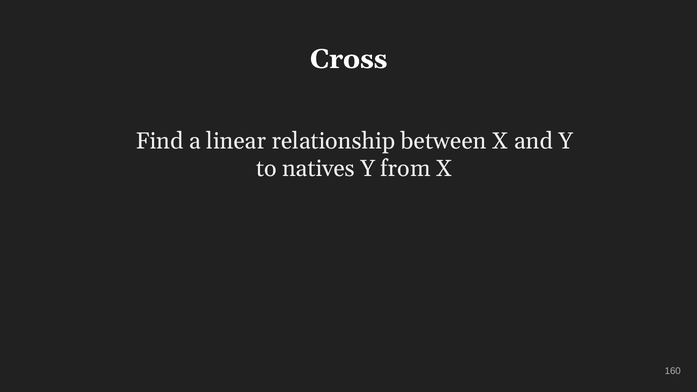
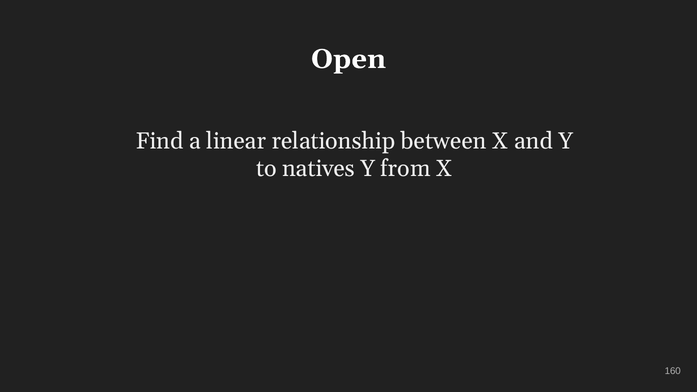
Cross: Cross -> Open
